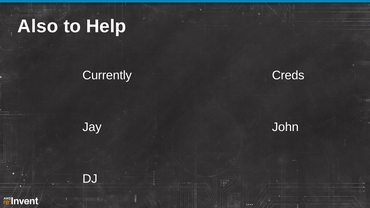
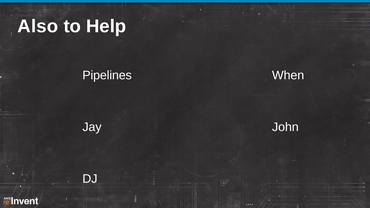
Currently: Currently -> Pipelines
Creds: Creds -> When
